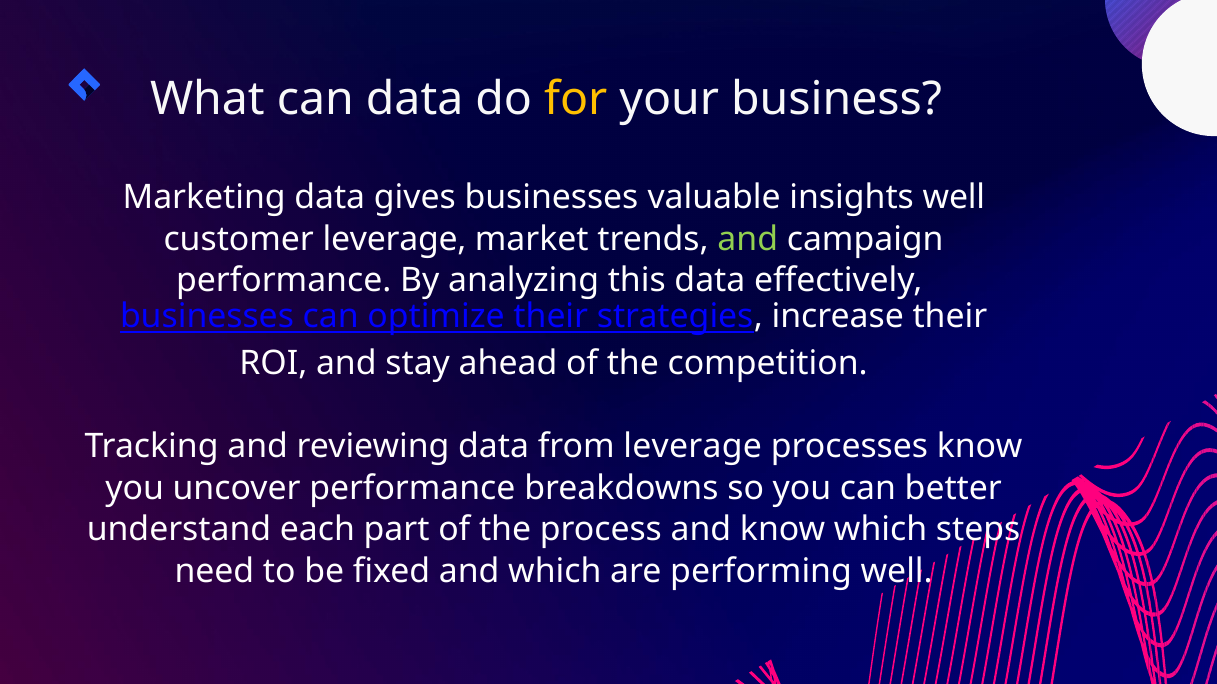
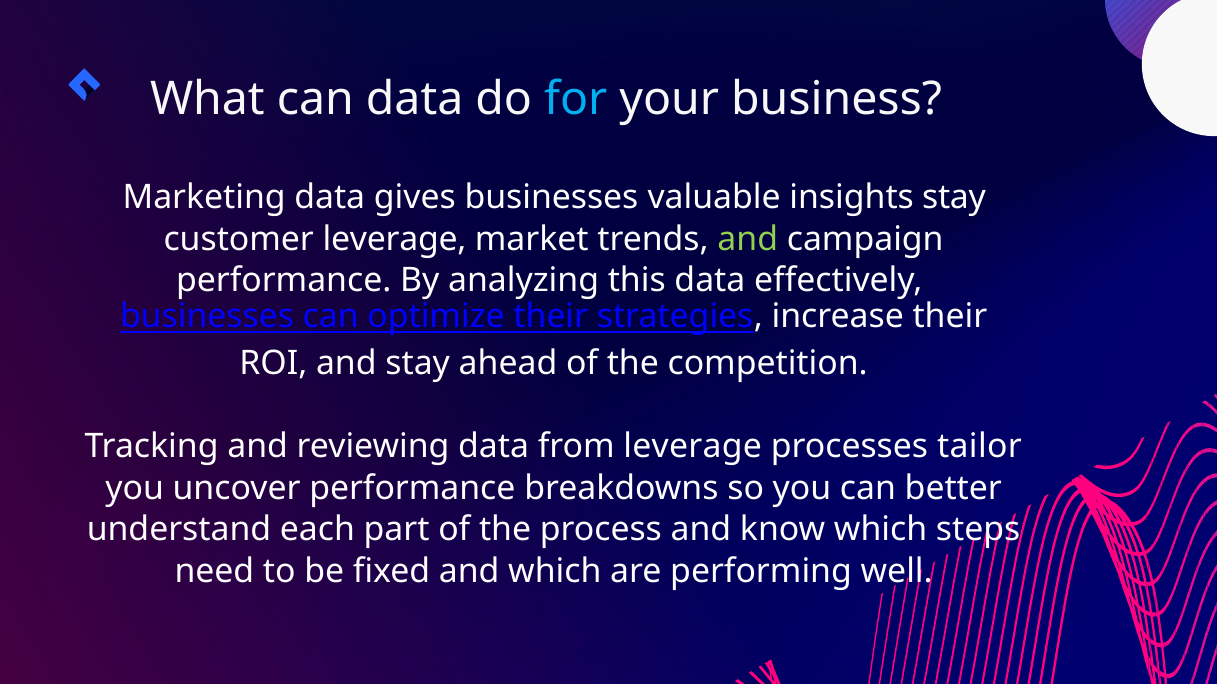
for colour: yellow -> light blue
insights well: well -> stay
processes know: know -> tailor
